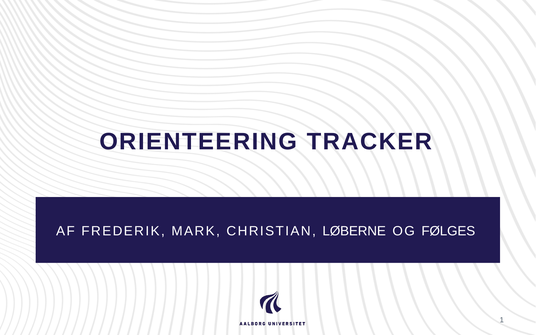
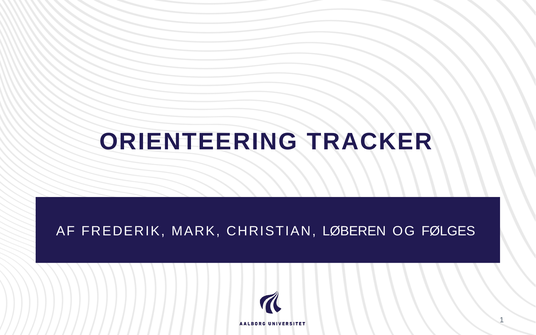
LØBERNE: LØBERNE -> LØBEREN
